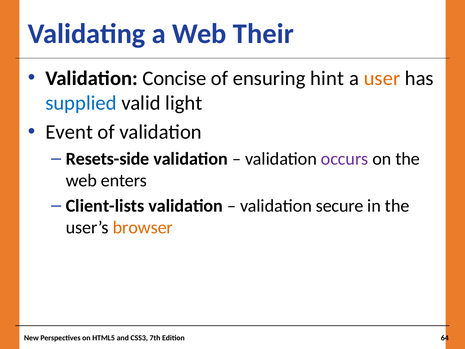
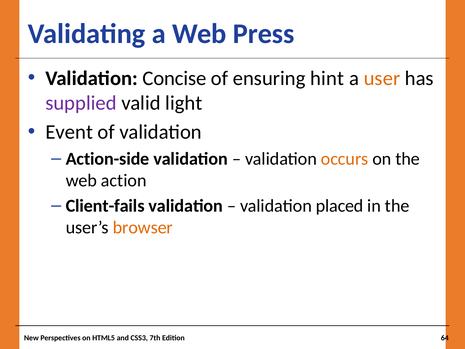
Their: Their -> Press
supplied colour: blue -> purple
Resets-side: Resets-side -> Action-side
occurs colour: purple -> orange
enters: enters -> action
Client-lists: Client-lists -> Client-fails
secure: secure -> placed
